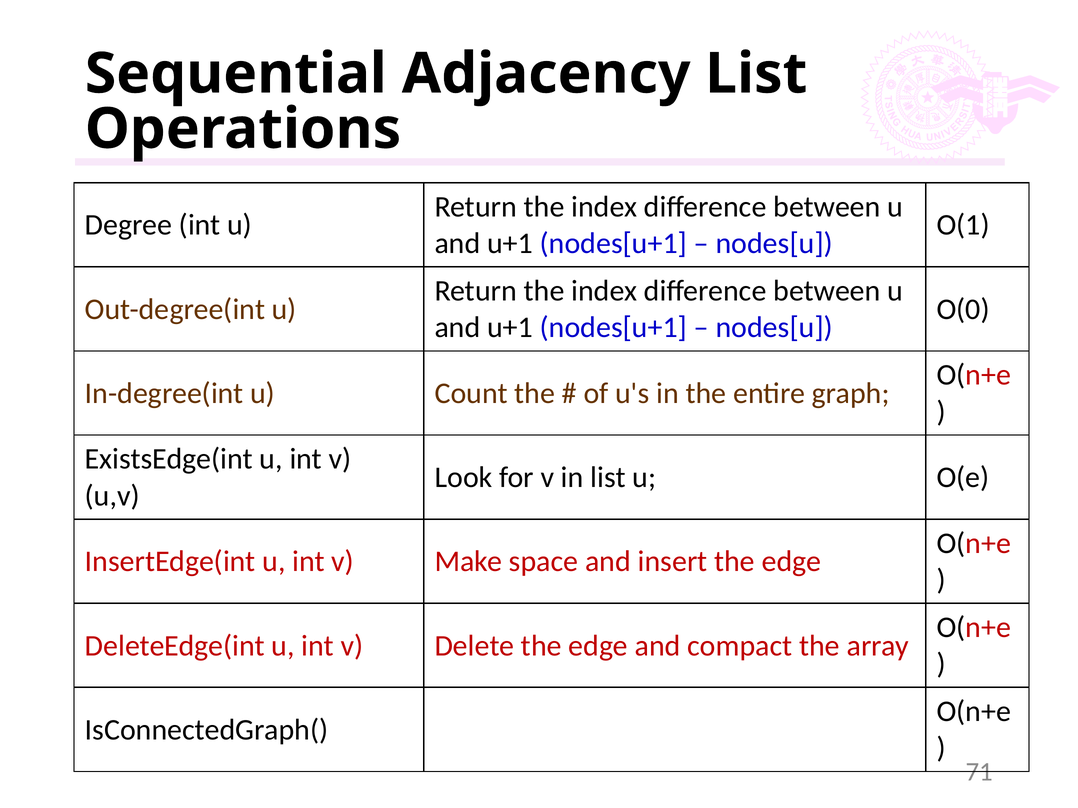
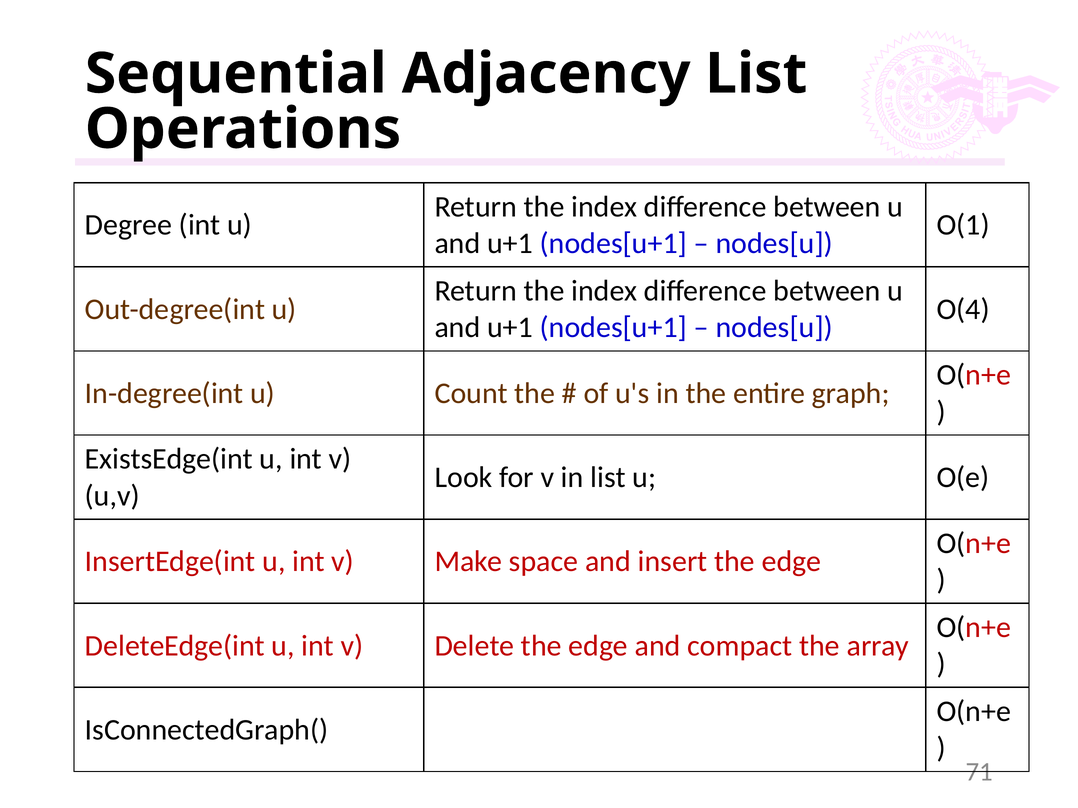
O(0: O(0 -> O(4
